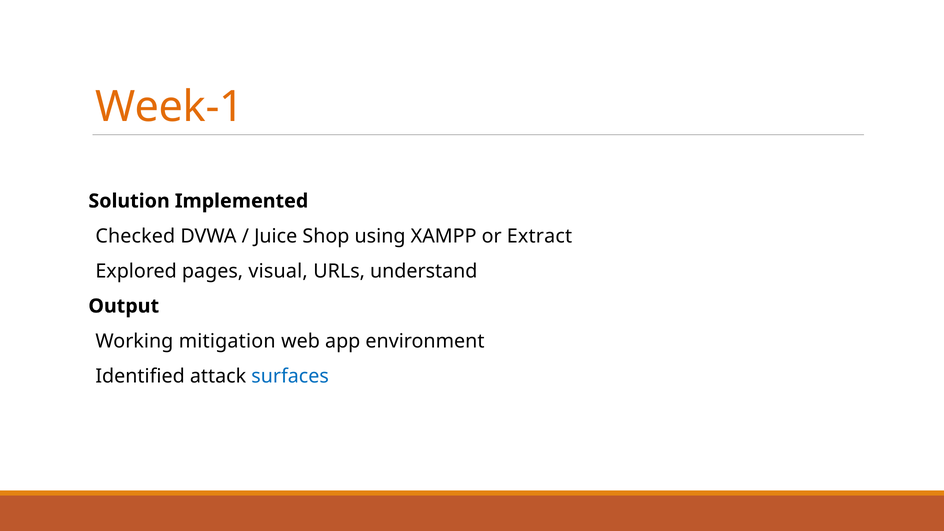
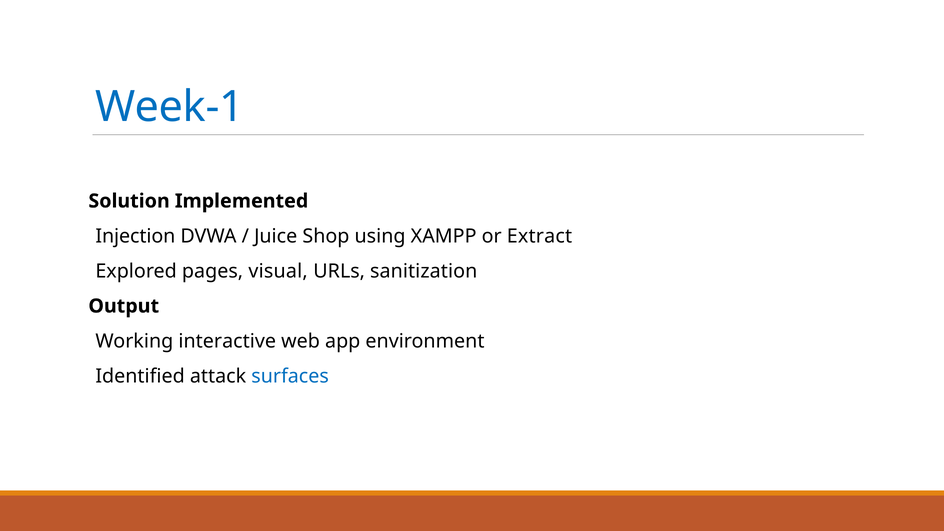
Week-1 colour: orange -> blue
Checked: Checked -> Injection
understand: understand -> sanitization
mitigation: mitigation -> interactive
